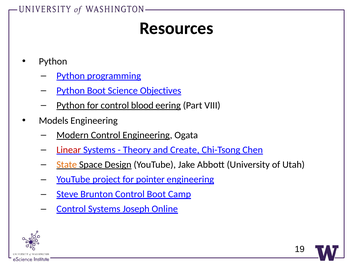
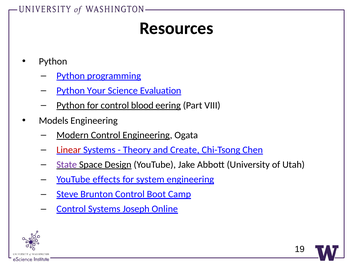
Python Boot: Boot -> Your
Objectives: Objectives -> Evaluation
State colour: orange -> purple
project: project -> effects
pointer: pointer -> system
